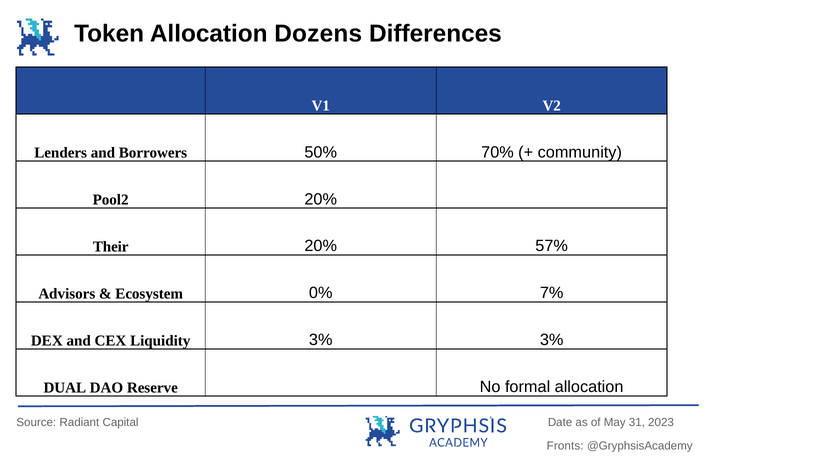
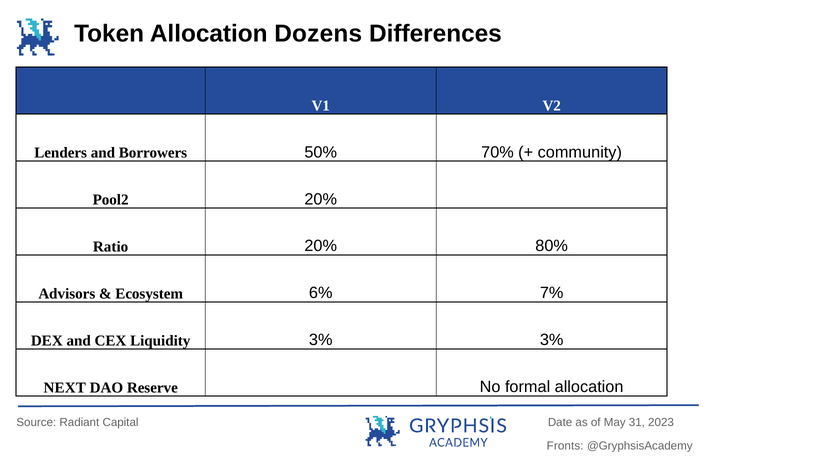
Their: Their -> Ratio
57%: 57% -> 80%
0%: 0% -> 6%
DUAL: DUAL -> NEXT
